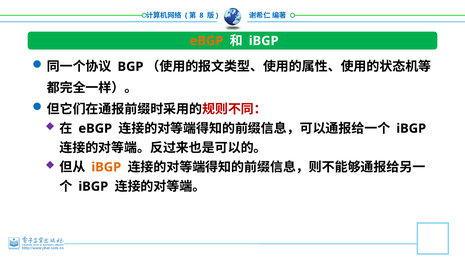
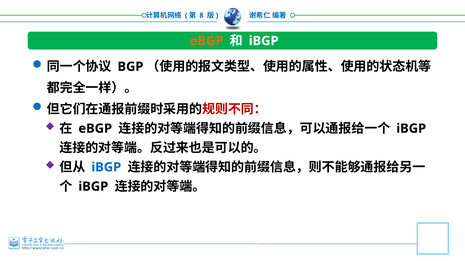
iBGP at (106, 167) colour: orange -> blue
